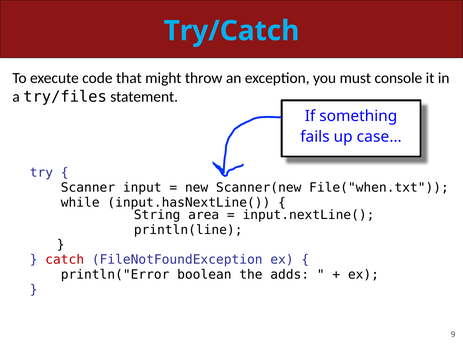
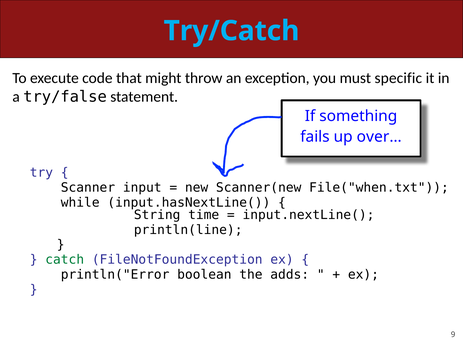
console: console -> specific
try/files: try/files -> try/false
case…: case… -> over…
area: area -> time
catch colour: red -> green
